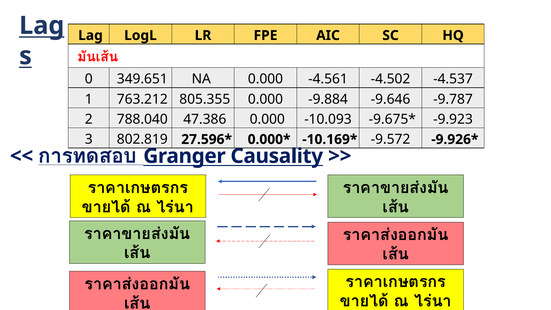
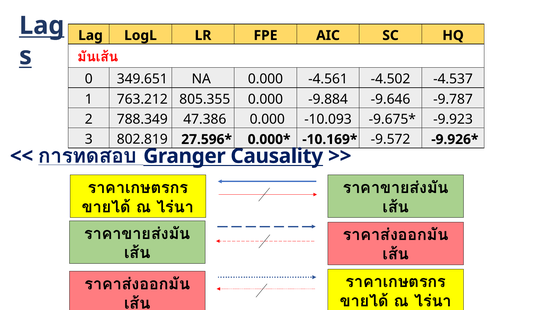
788.040: 788.040 -> 788.349
